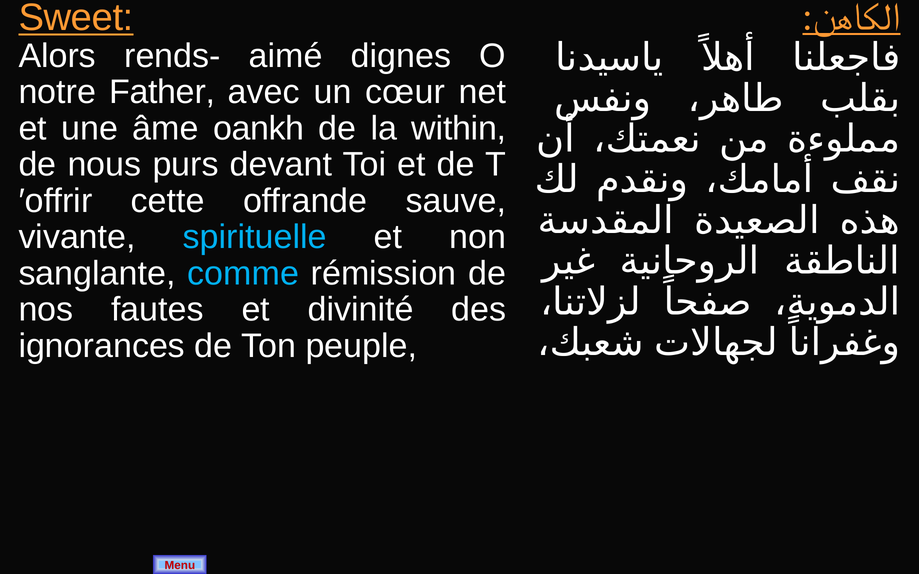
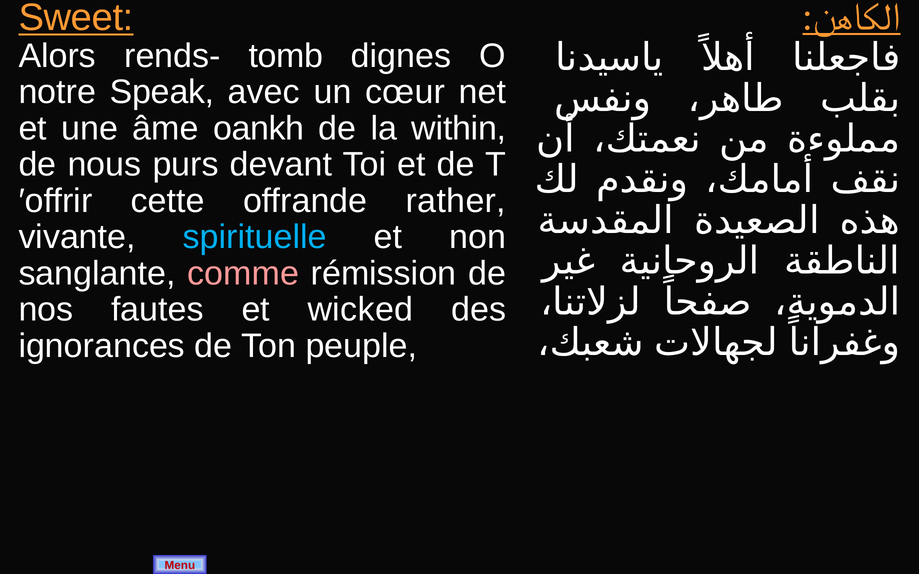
aimé: aimé -> tomb
Father: Father -> Speak
sauve: sauve -> rather
comme colour: light blue -> pink
divinité: divinité -> wicked
